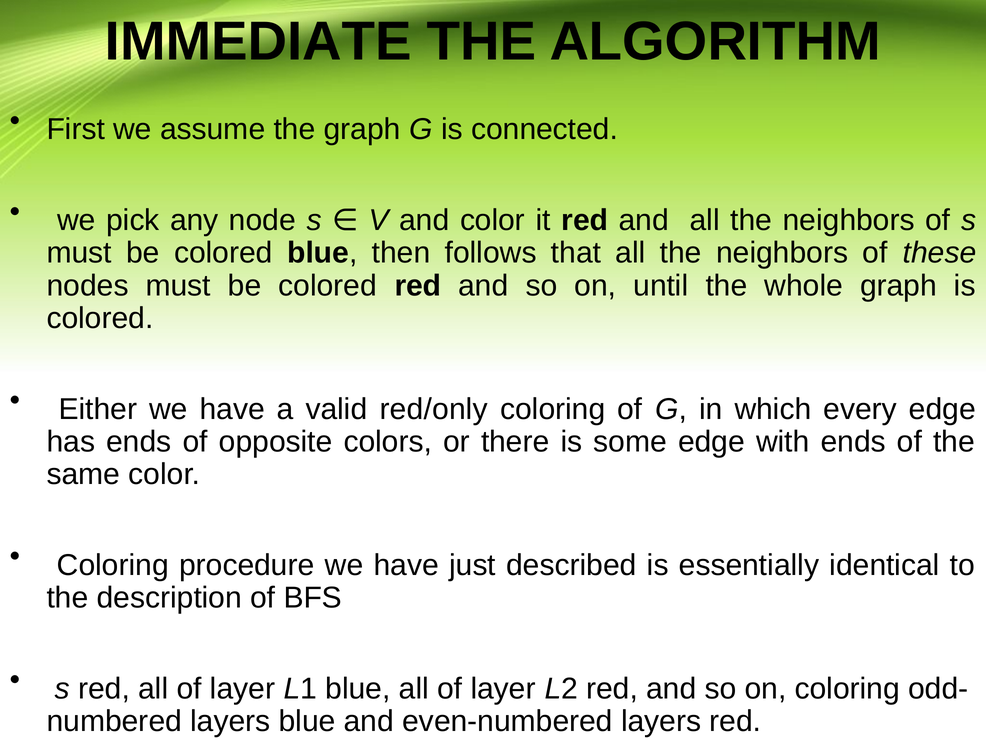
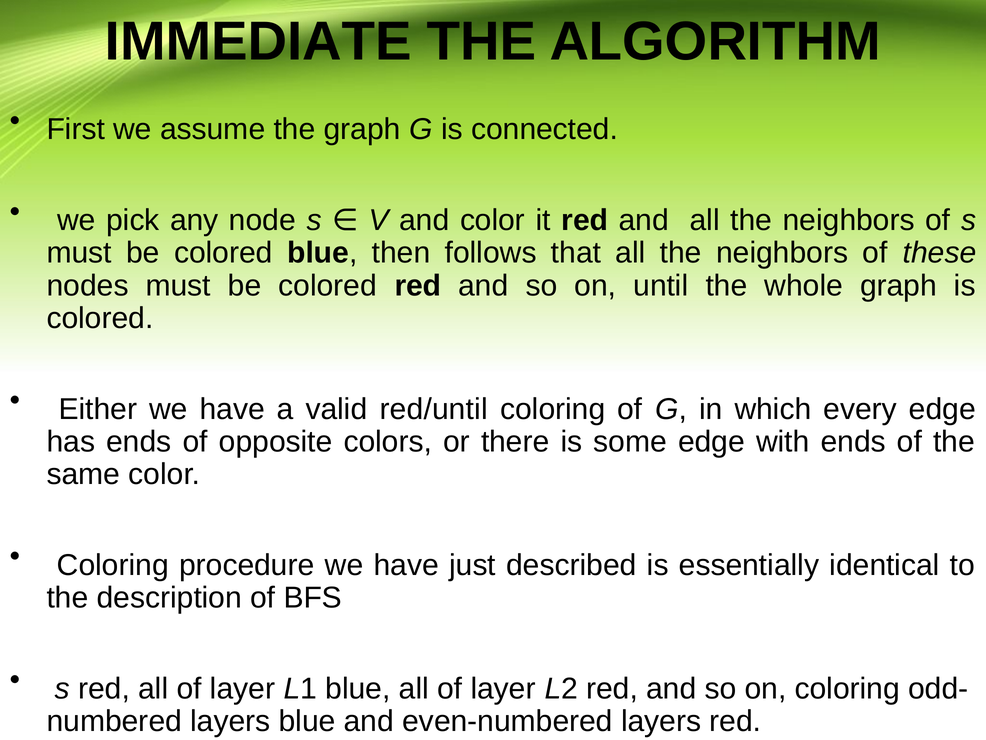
red/only: red/only -> red/until
